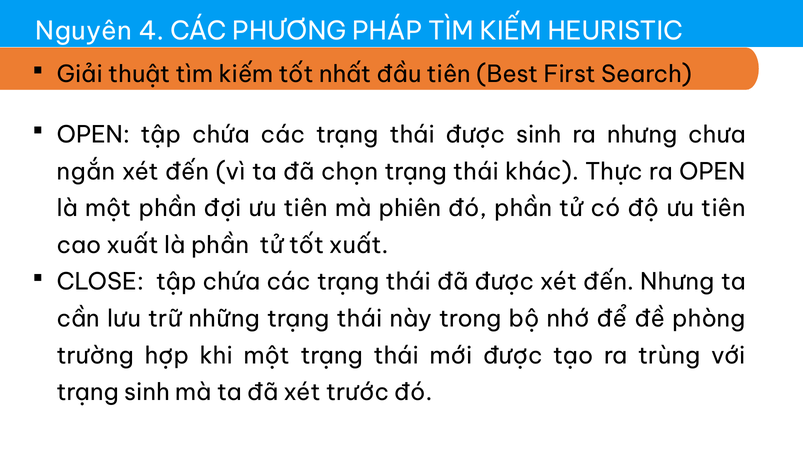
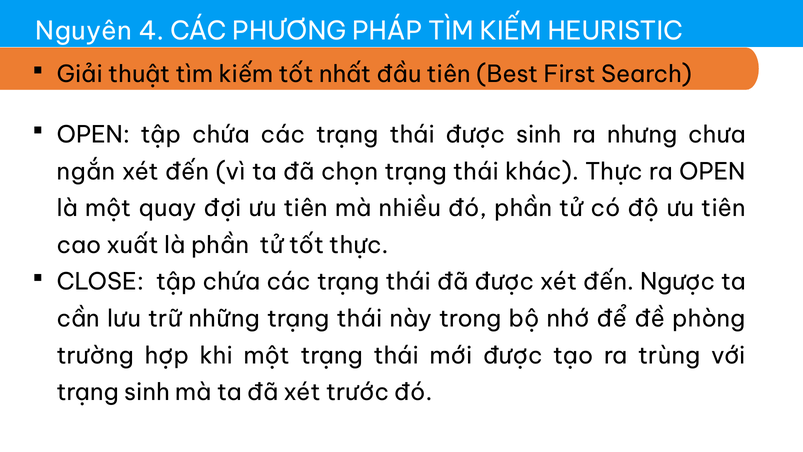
một phần: phần -> quay
phiên: phiên -> nhiều
tốt xuất: xuất -> thực
đến Nhưng: Nhưng -> Ngược
